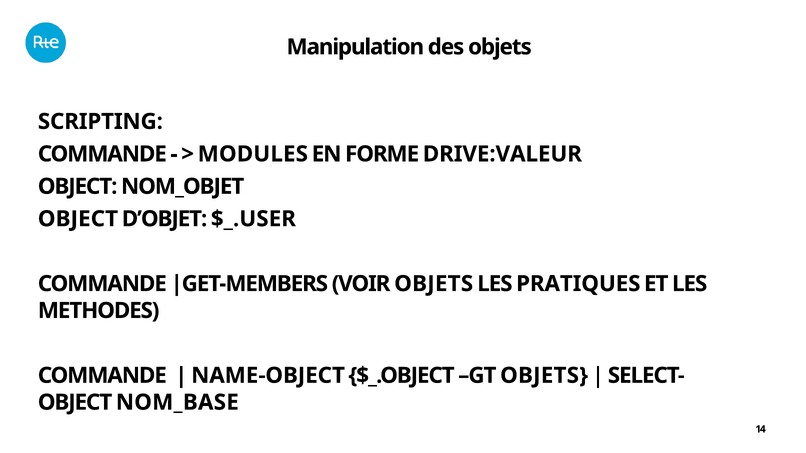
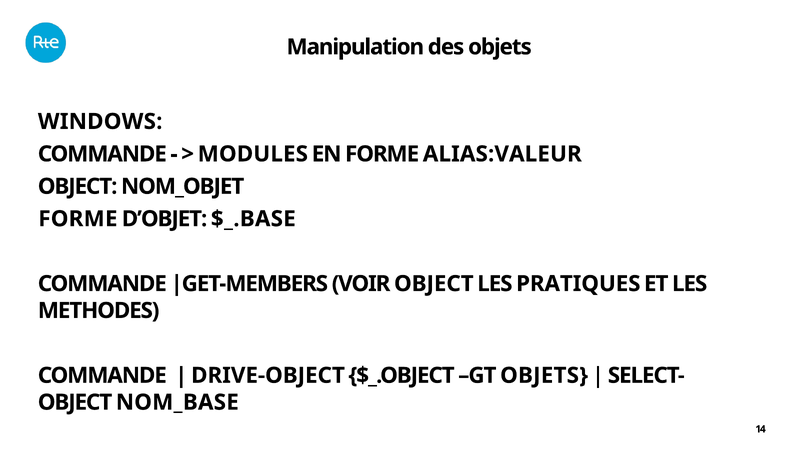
SCRIPTING: SCRIPTING -> WINDOWS
DRIVE:VALEUR: DRIVE:VALEUR -> ALIAS:VALEUR
OBJECT at (78, 219): OBJECT -> FORME
$_.USER: $_.USER -> $_.BASE
VOIR OBJETS: OBJETS -> OBJECT
NAME-OBJECT: NAME-OBJECT -> DRIVE-OBJECT
